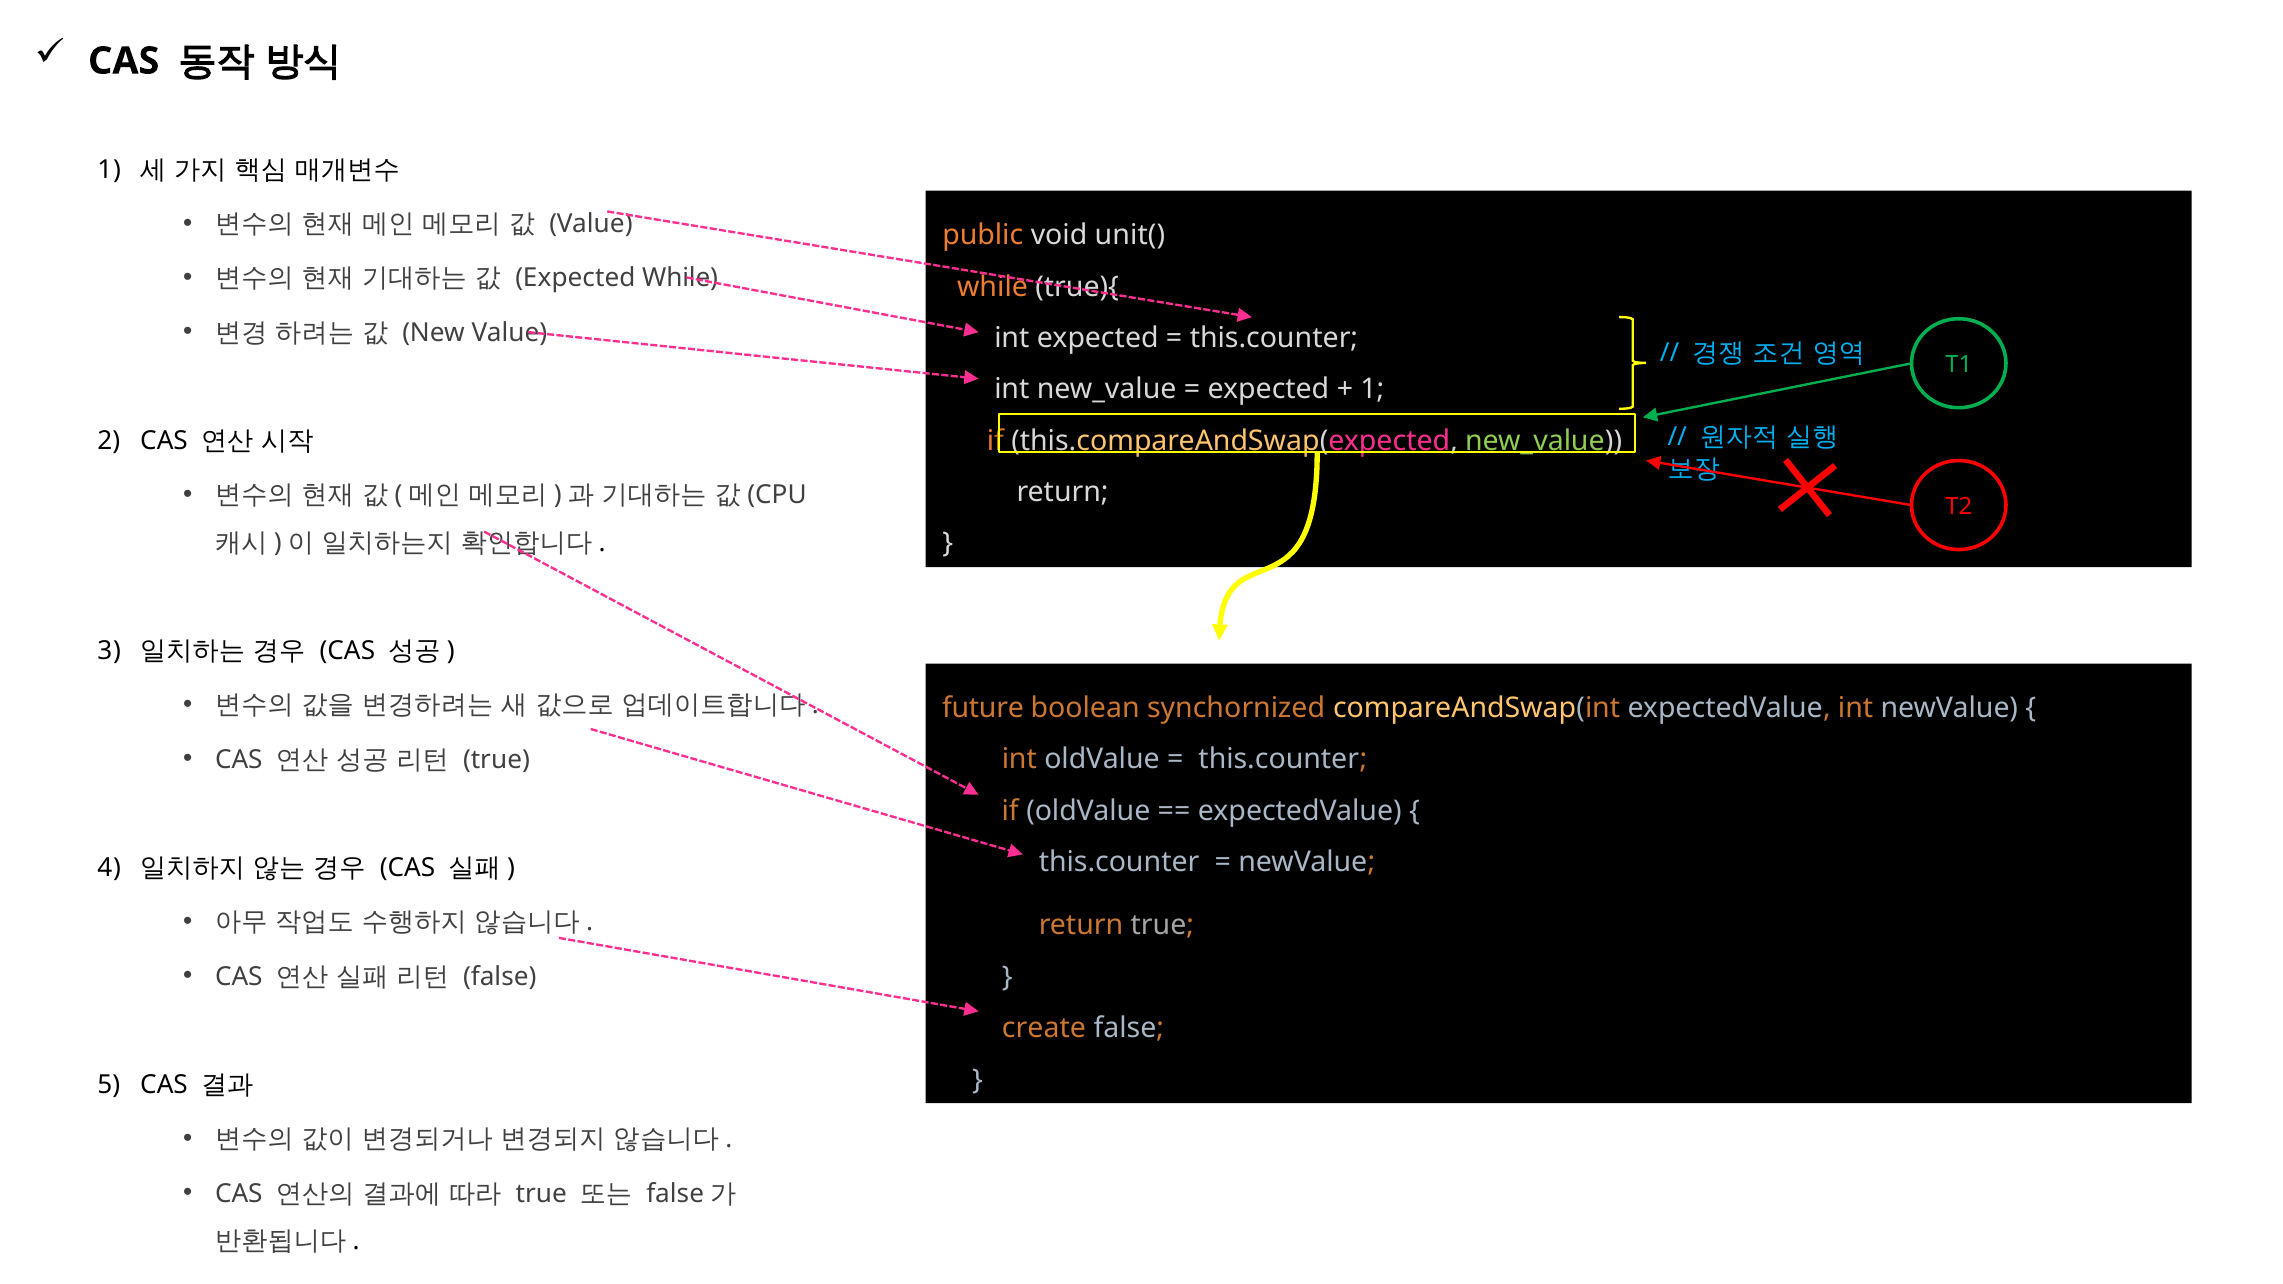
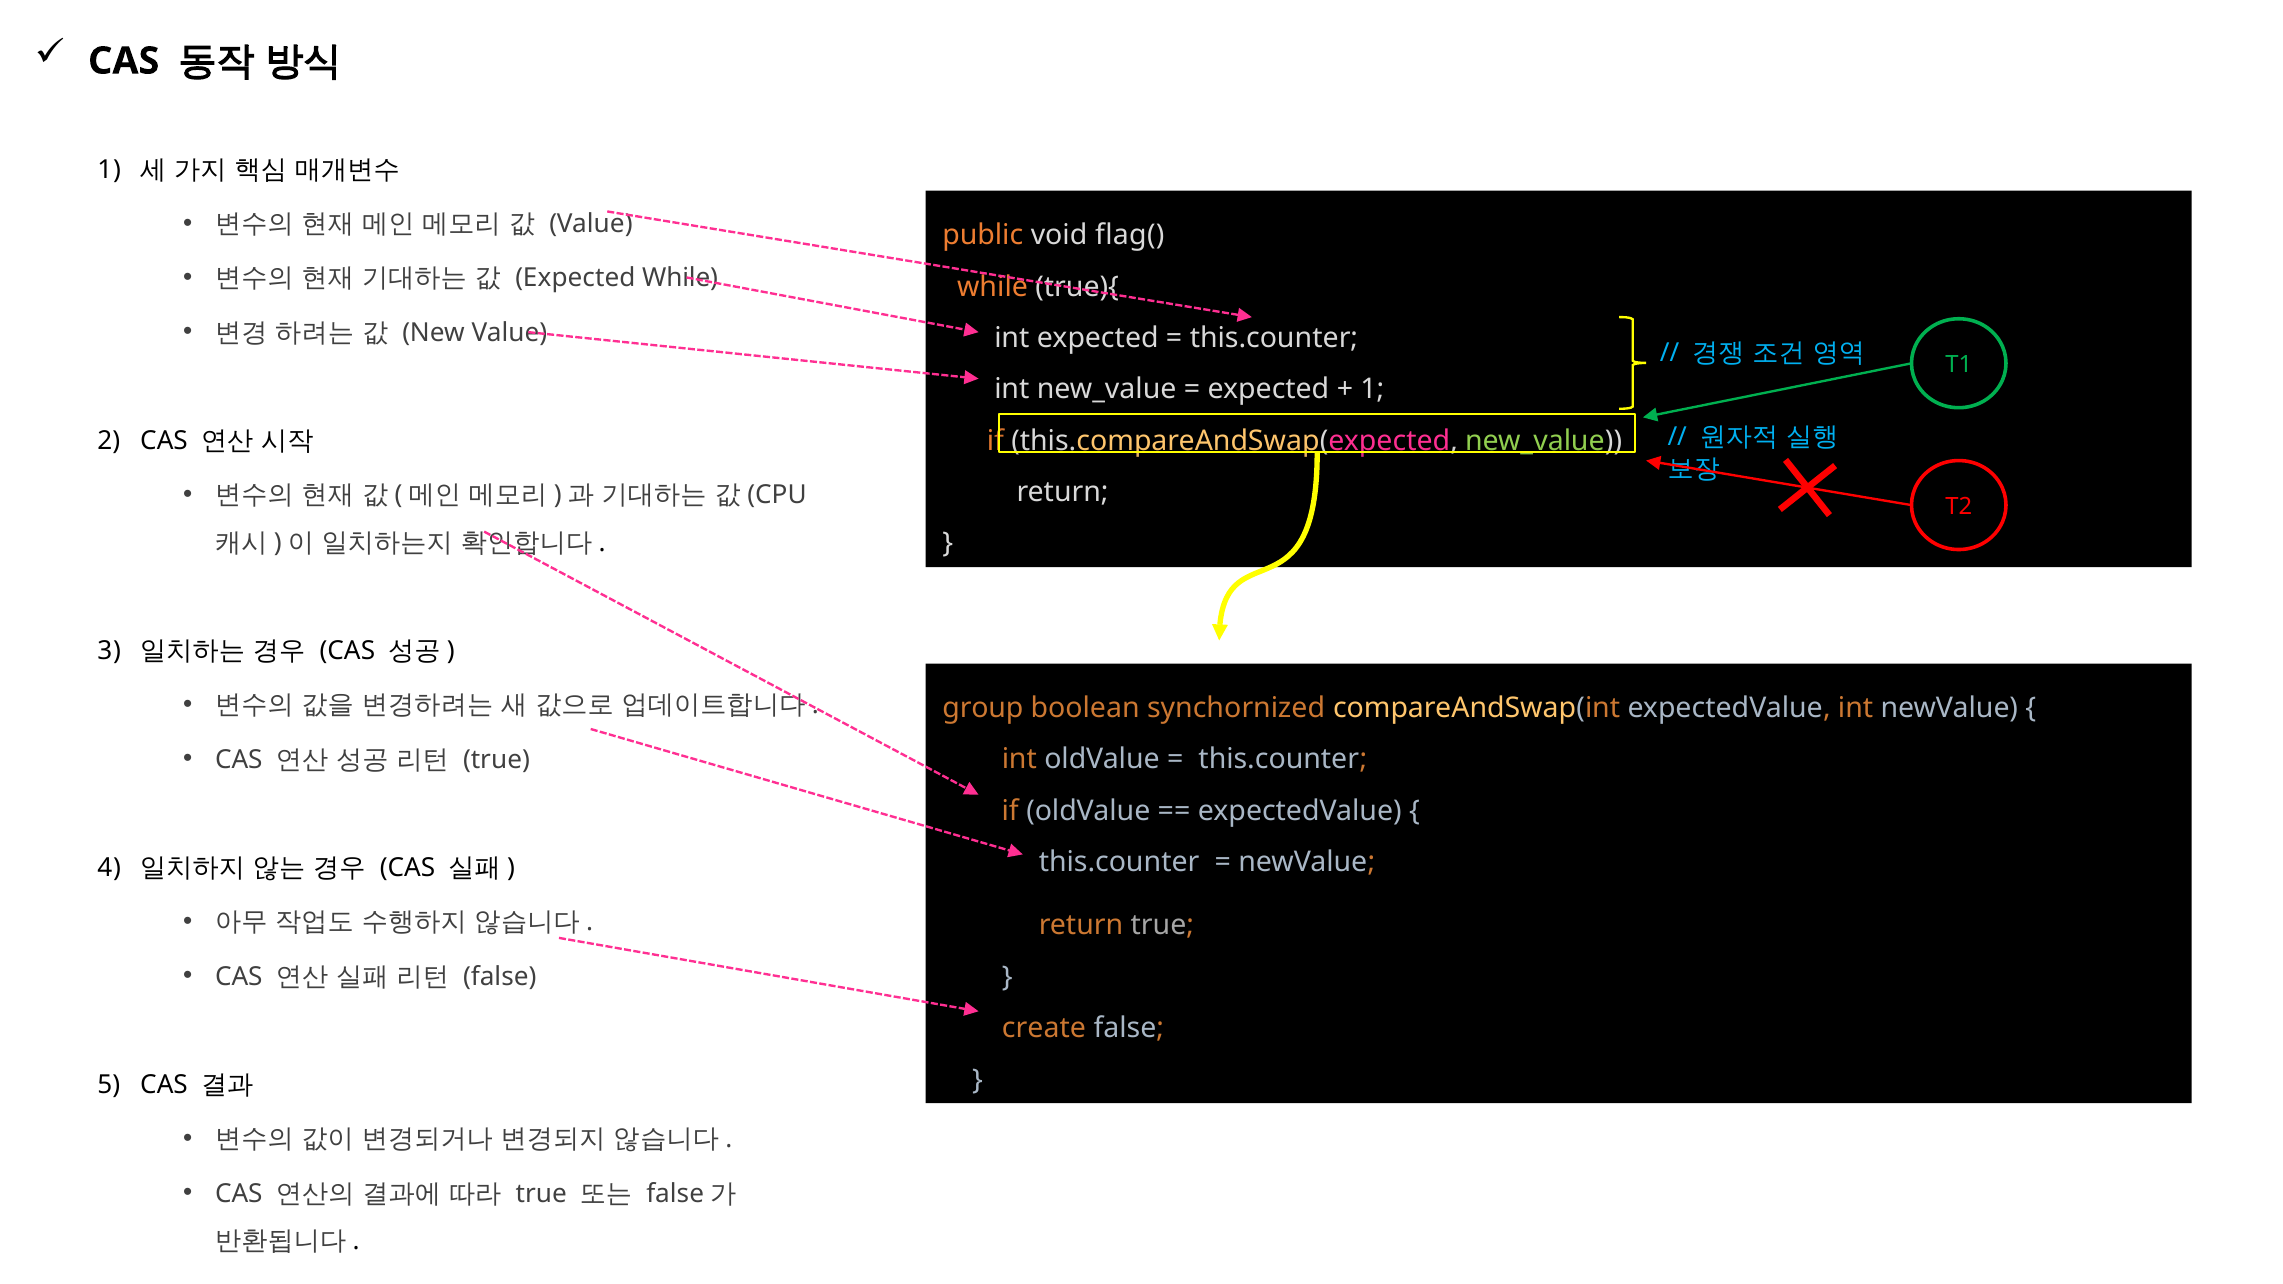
unit(: unit( -> flag(
future: future -> group
